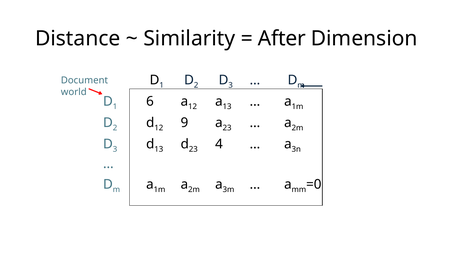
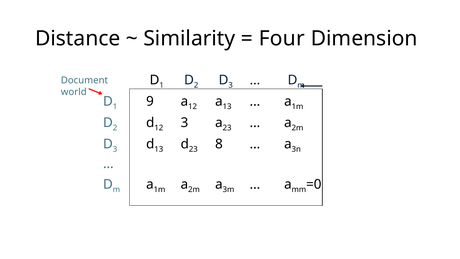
After: After -> Four
6: 6 -> 9
9 at (184, 123): 9 -> 3
4: 4 -> 8
